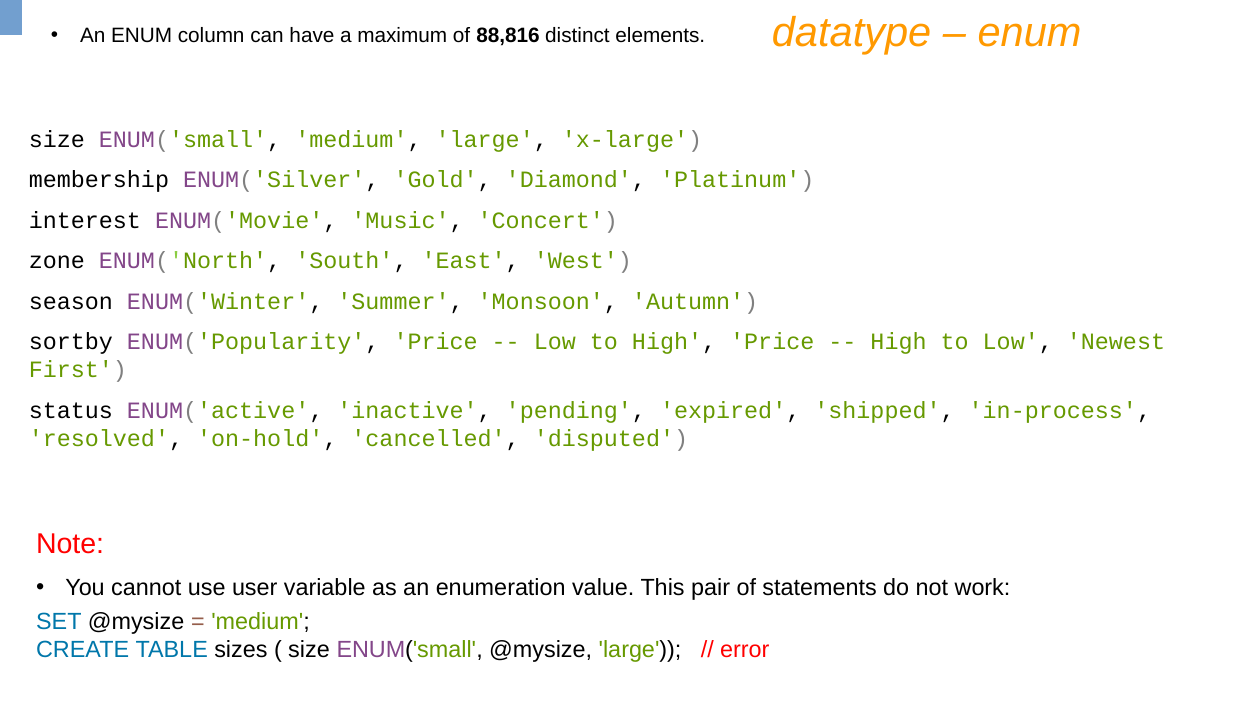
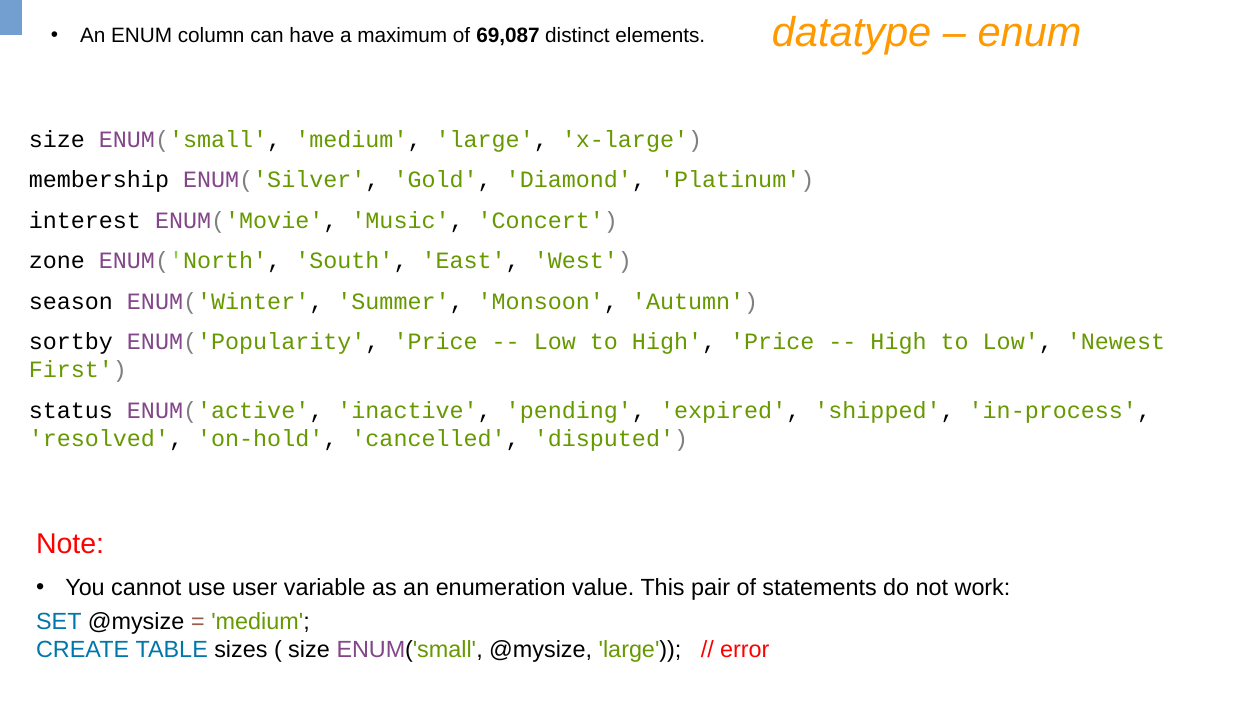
88,816: 88,816 -> 69,087
